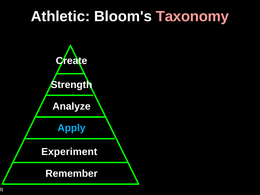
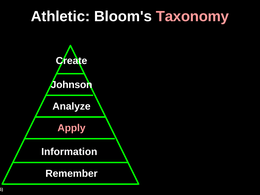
Strength: Strength -> Johnson
Apply colour: light blue -> pink
Experiment: Experiment -> Information
